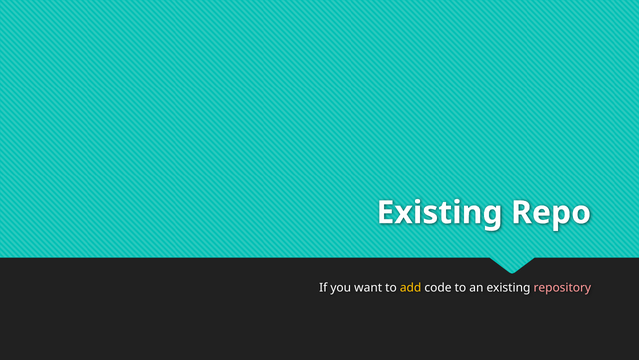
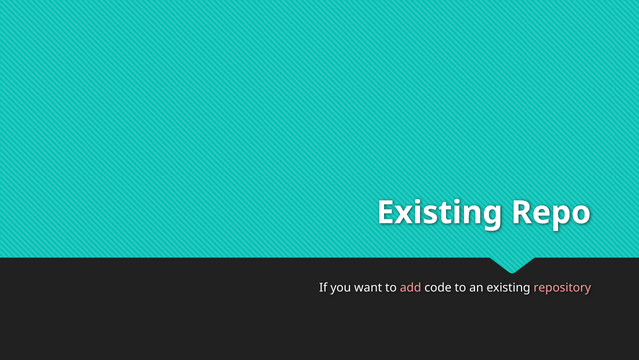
add colour: yellow -> pink
